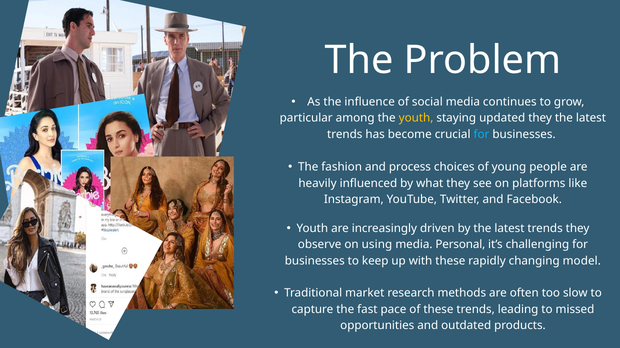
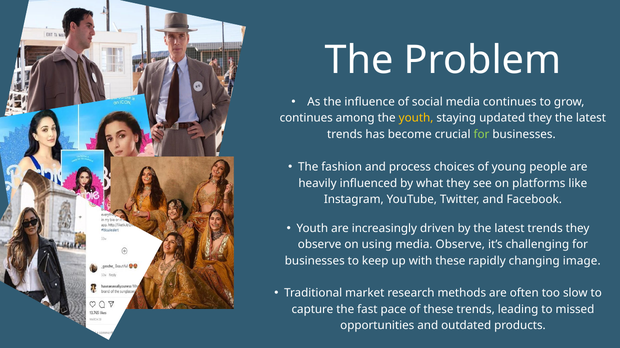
particular at (306, 118): particular -> continues
for at (481, 135) colour: light blue -> light green
media Personal: Personal -> Observe
model: model -> image
